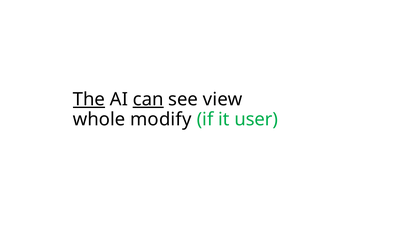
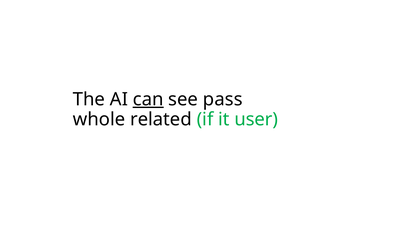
The underline: present -> none
view: view -> pass
modify: modify -> related
